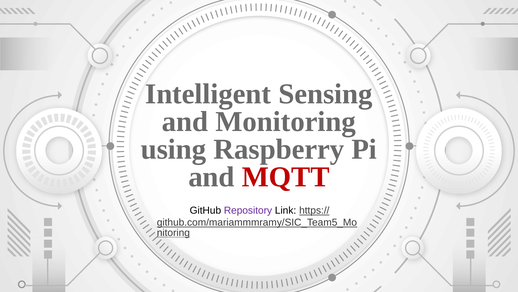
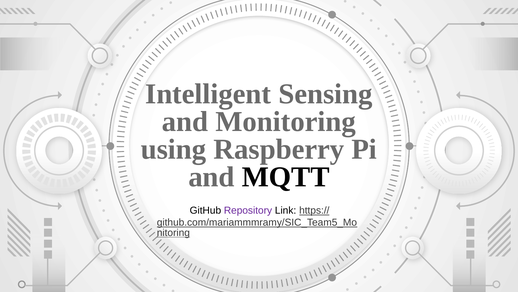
MQTT colour: red -> black
